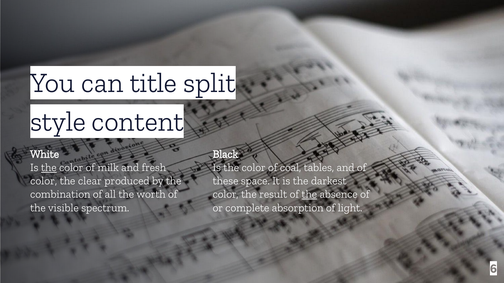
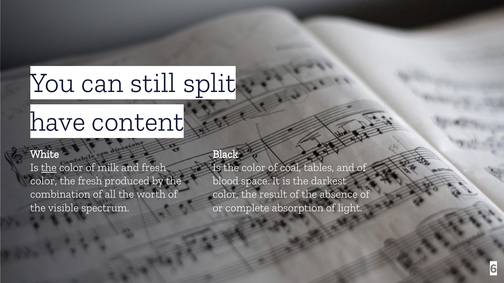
title: title -> still
style: style -> have
the clear: clear -> fresh
these: these -> blood
the at (309, 195) underline: present -> none
